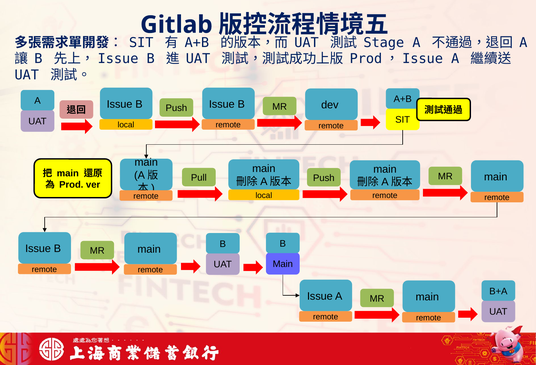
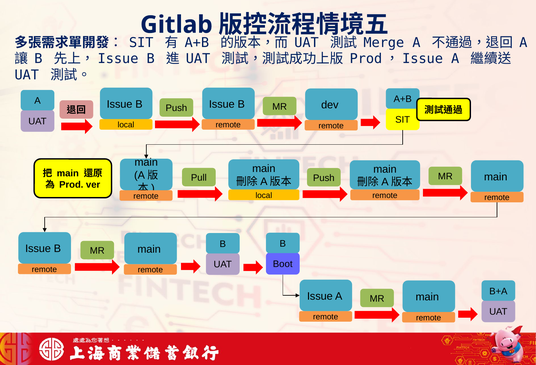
Stage: Stage -> Merge
Main at (283, 264): Main -> Boot
